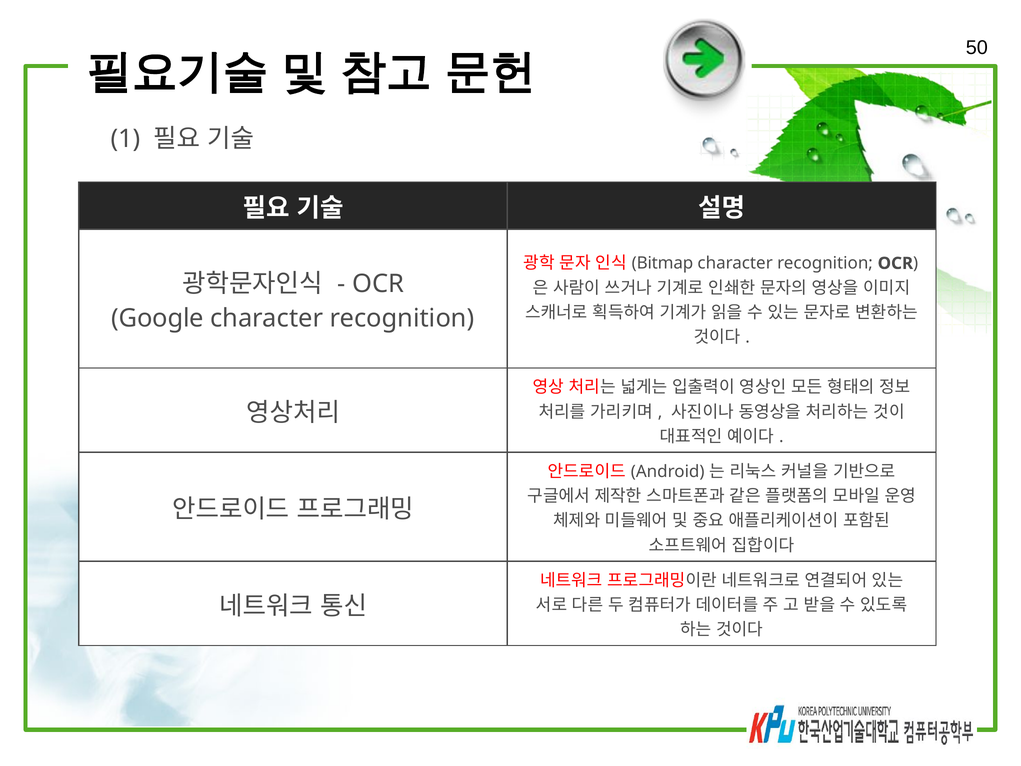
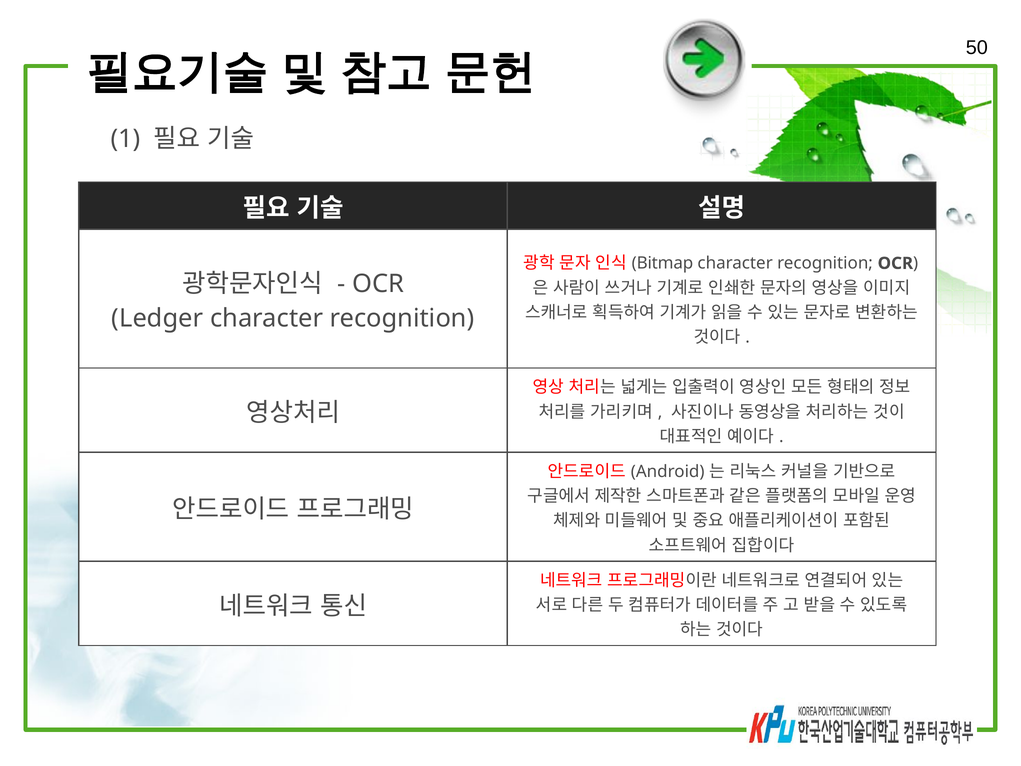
Google: Google -> Ledger
